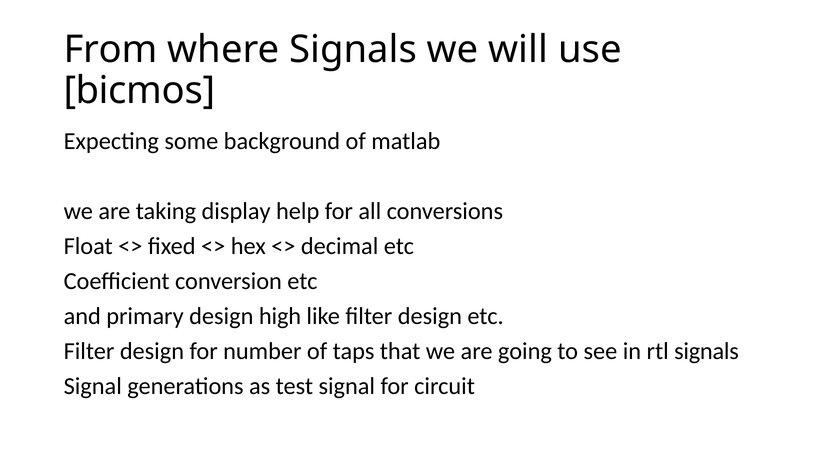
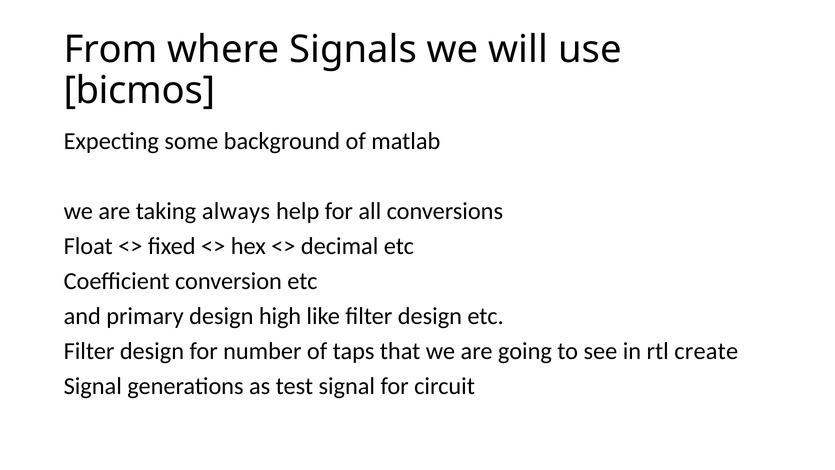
display: display -> always
rtl signals: signals -> create
